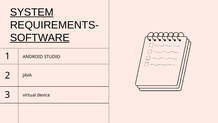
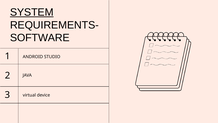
SOFTWARE underline: present -> none
